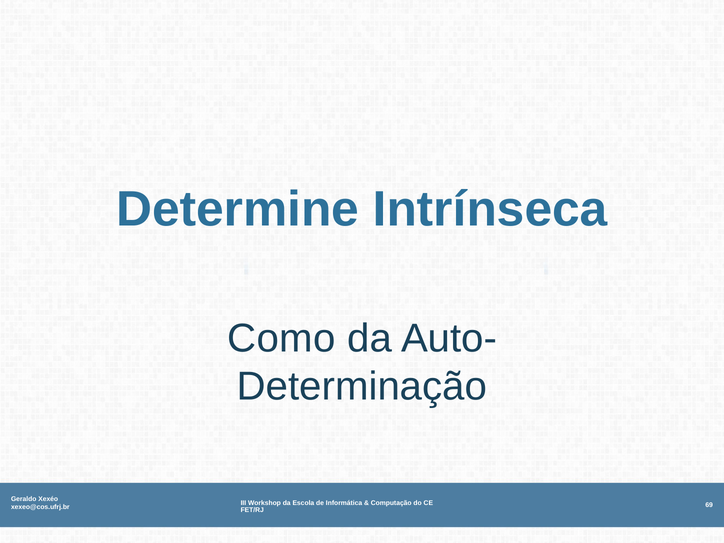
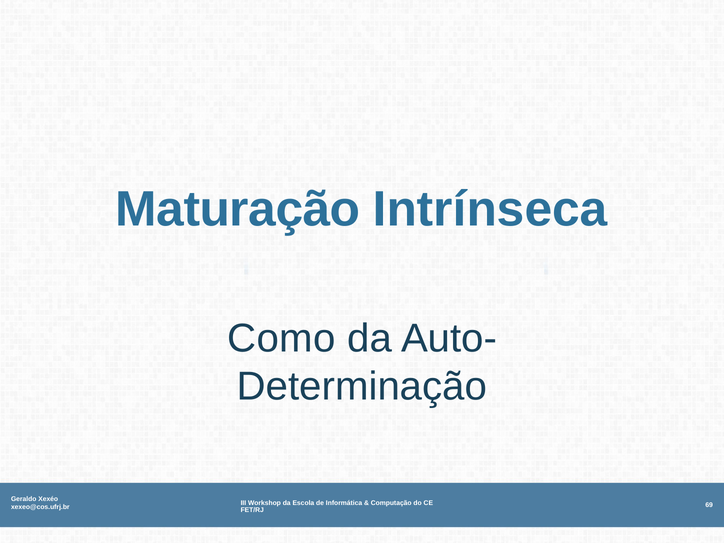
Determine: Determine -> Maturação
